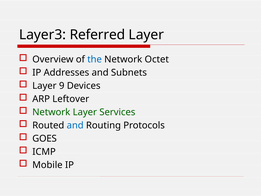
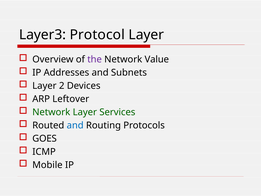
Referred: Referred -> Protocol
the colour: blue -> purple
Octet: Octet -> Value
9: 9 -> 2
